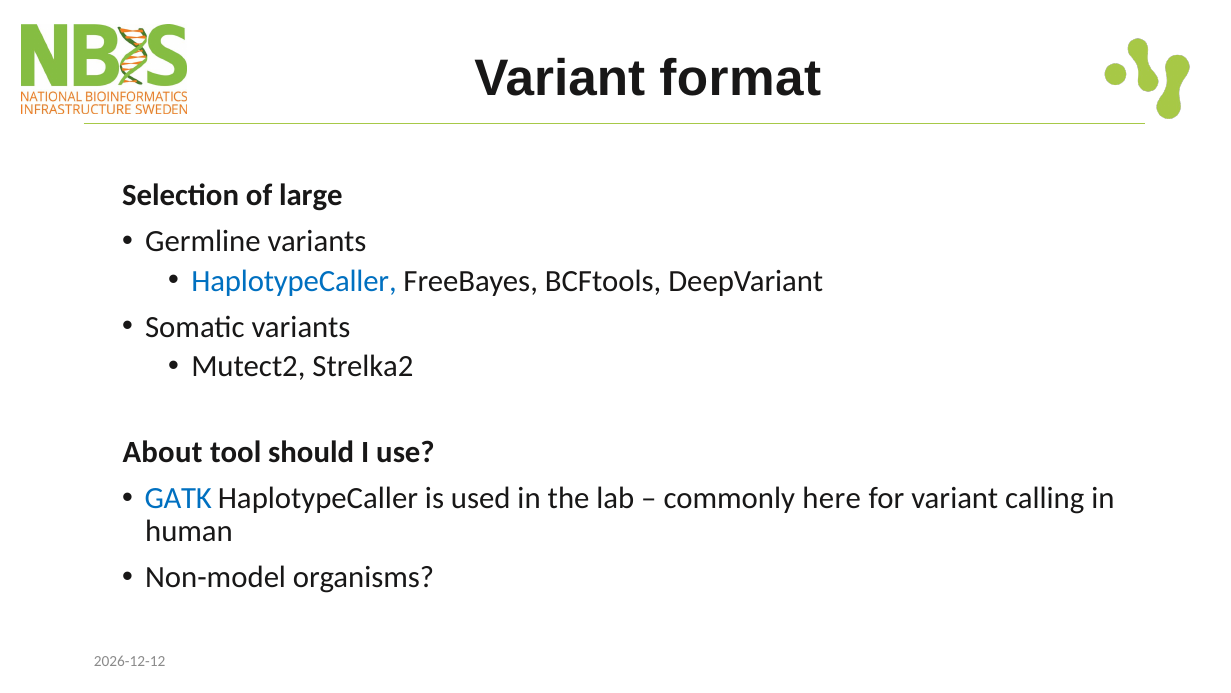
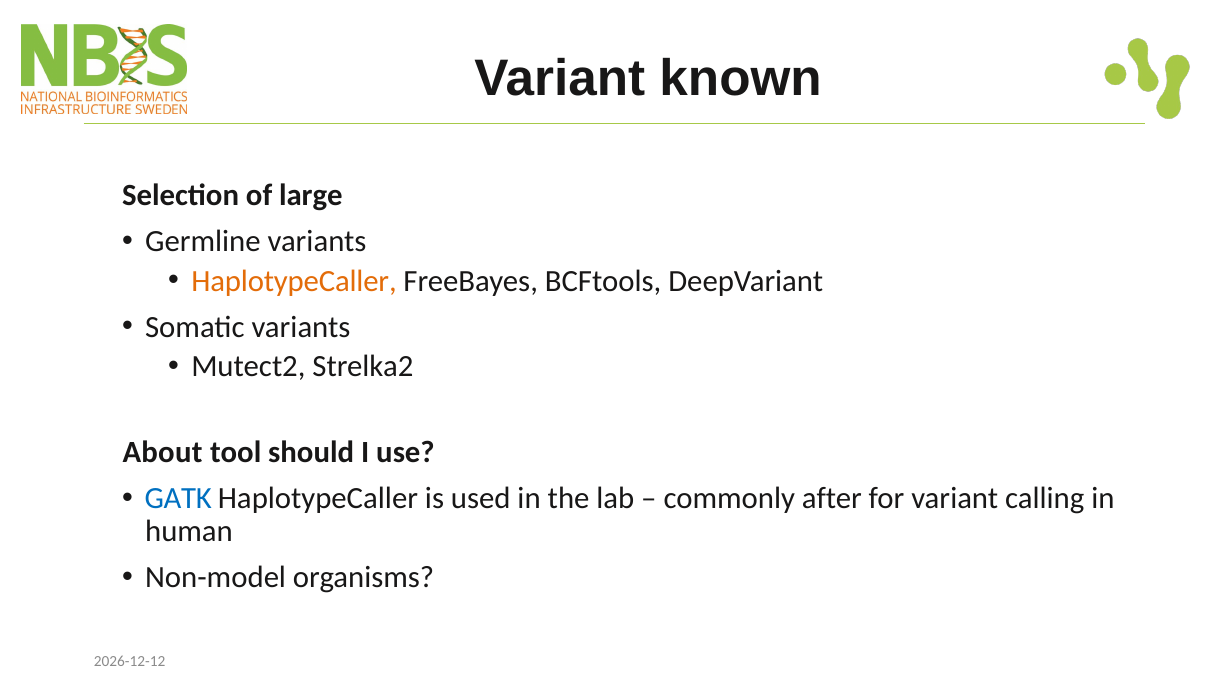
format: format -> known
HaplotypeCaller at (294, 281) colour: blue -> orange
here: here -> after
